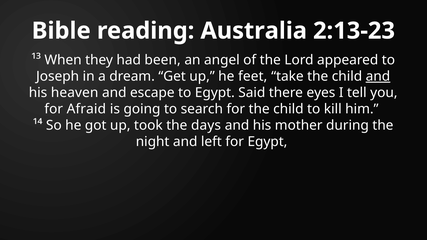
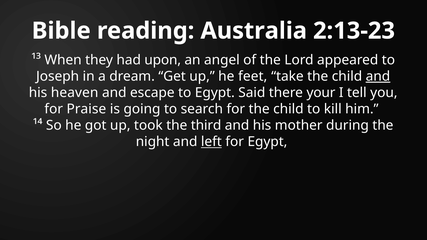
been: been -> upon
eyes: eyes -> your
Afraid: Afraid -> Praise
days: days -> third
left underline: none -> present
